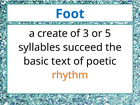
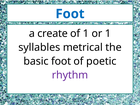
of 3: 3 -> 1
or 5: 5 -> 1
succeed: succeed -> metrical
basic text: text -> foot
rhythm colour: orange -> purple
